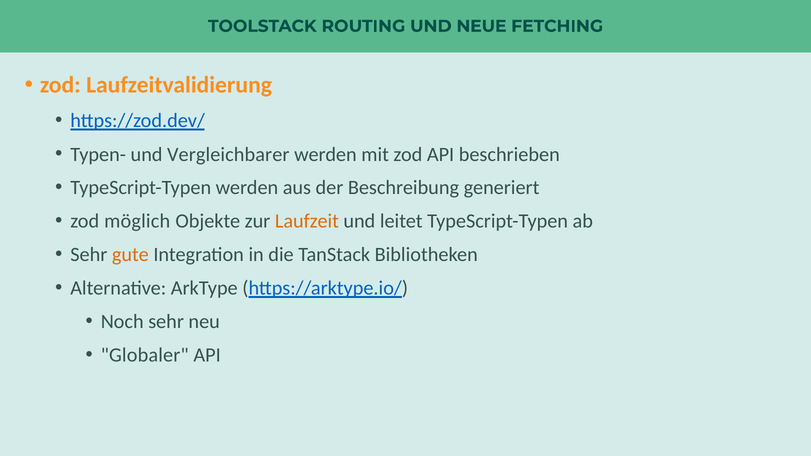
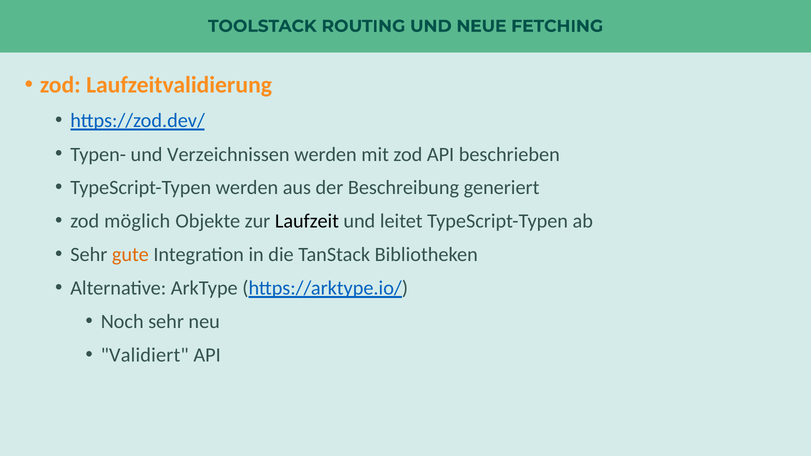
Vergleichbarer: Vergleichbarer -> Verzeichnissen
Laufzeit colour: orange -> black
Globaler: Globaler -> Validiert
